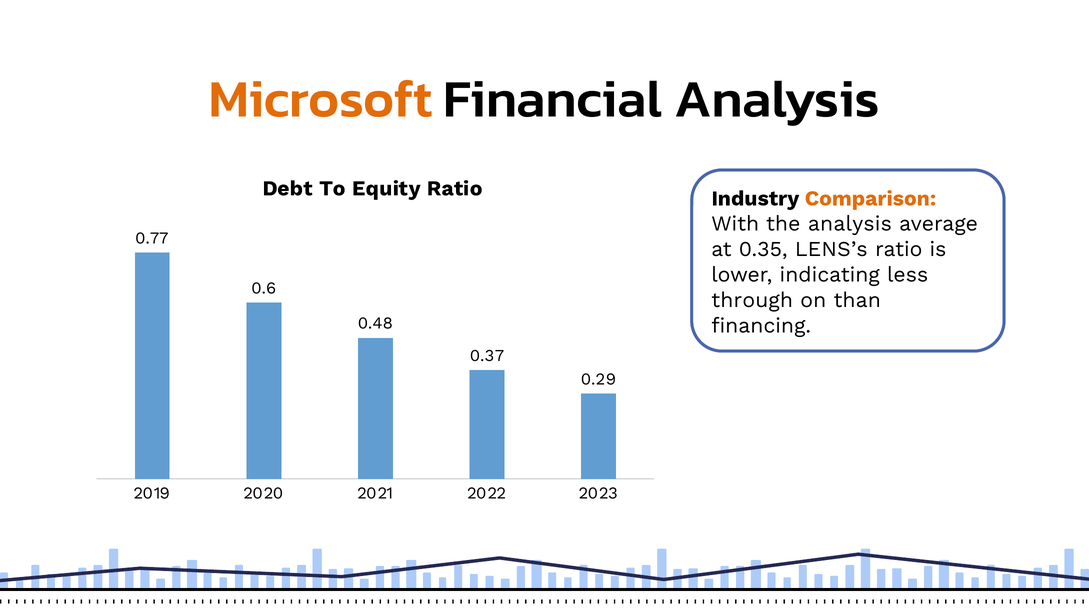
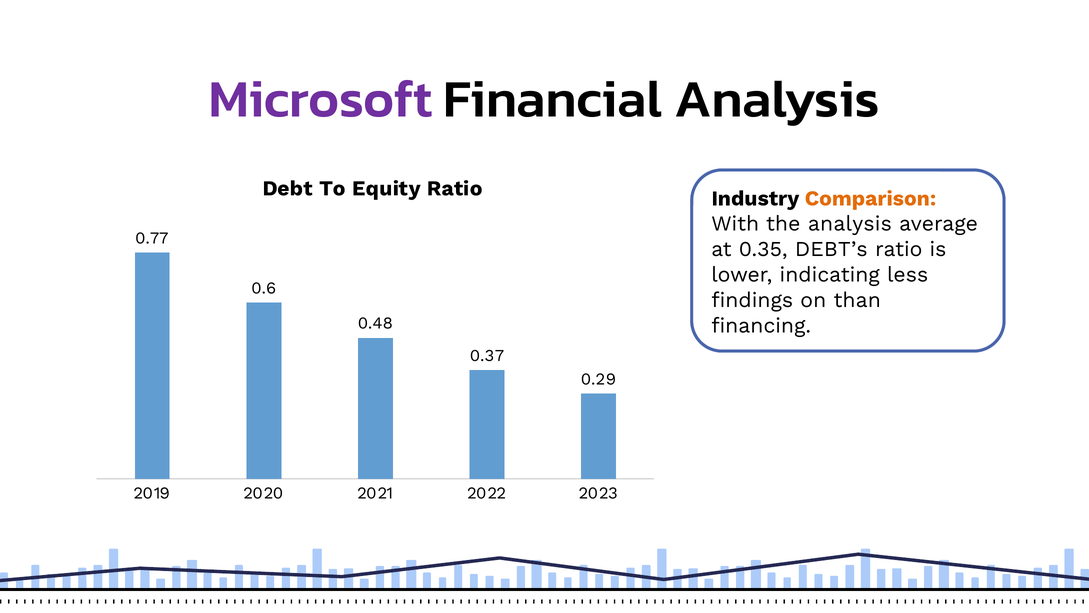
Microsoft colour: orange -> purple
LENS’s: LENS’s -> DEBT’s
through: through -> findings
